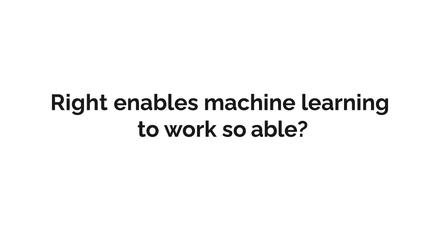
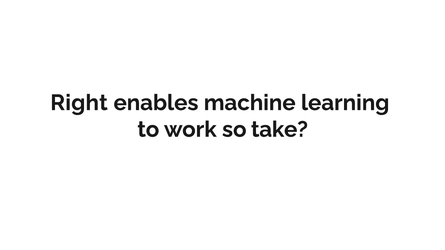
able: able -> take
